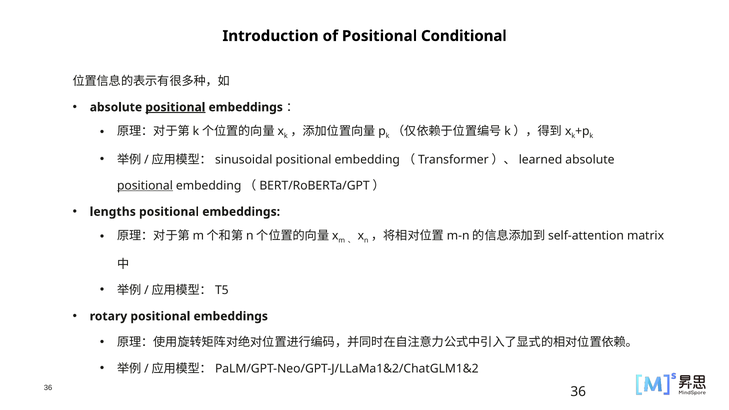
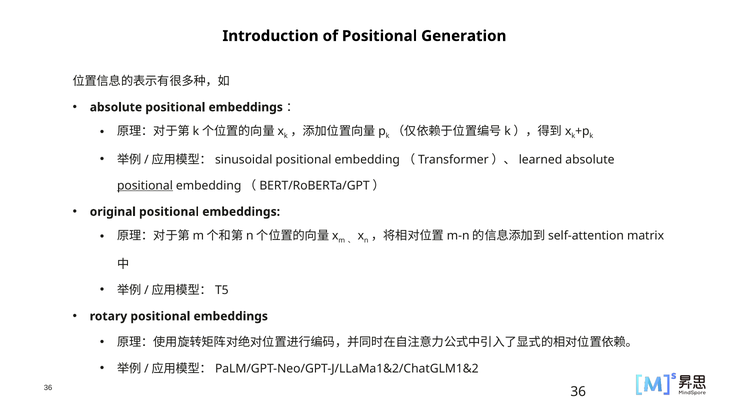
Conditional: Conditional -> Generation
positional at (175, 107) underline: present -> none
lengths: lengths -> original
